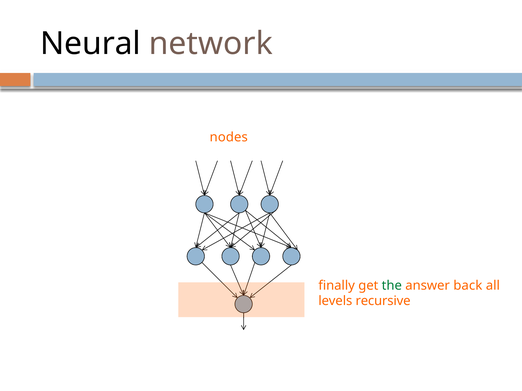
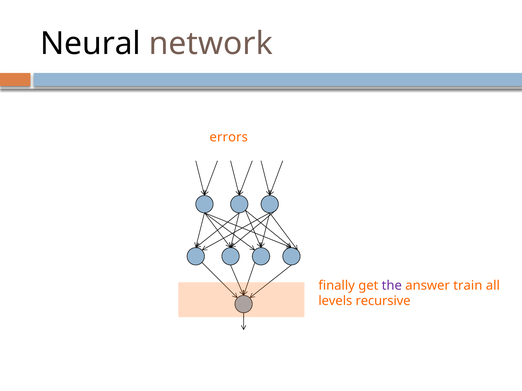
nodes: nodes -> errors
the colour: green -> purple
back: back -> train
